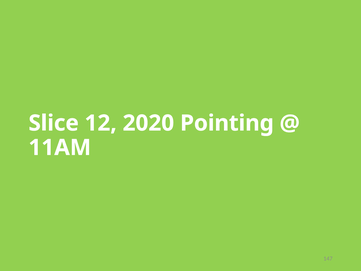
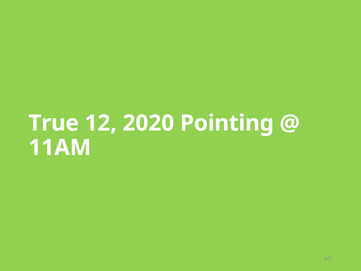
Slice: Slice -> True
